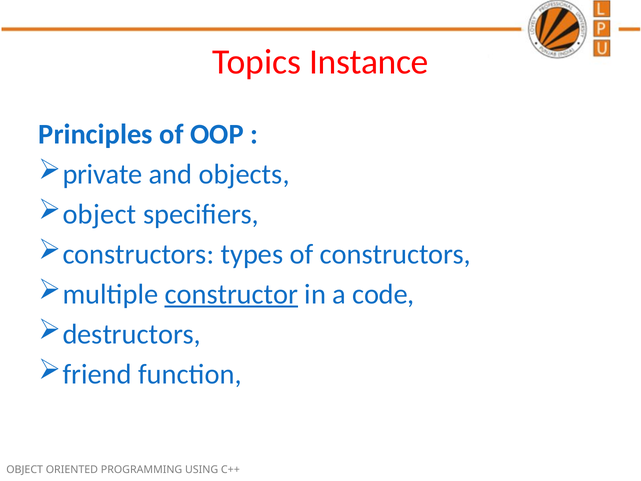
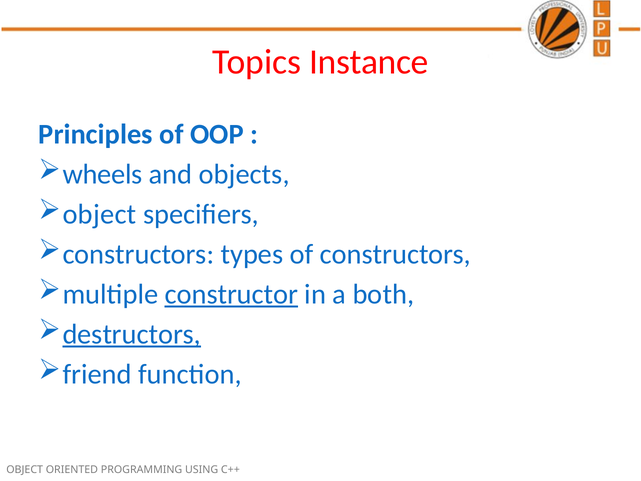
private: private -> wheels
code: code -> both
destructors underline: none -> present
